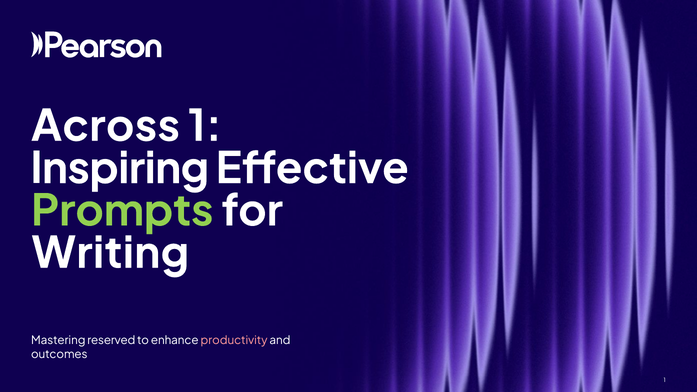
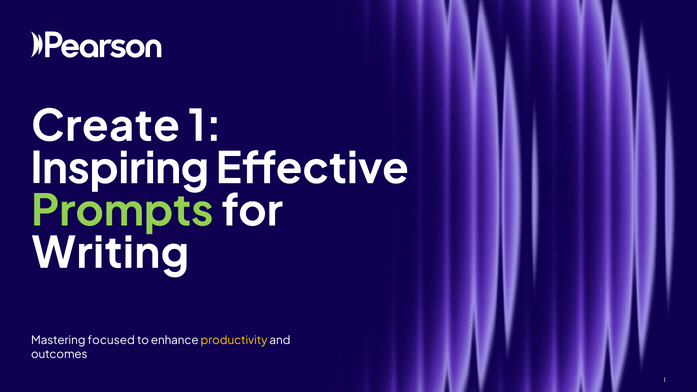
Across: Across -> Create
reserved: reserved -> focused
productivity colour: pink -> yellow
